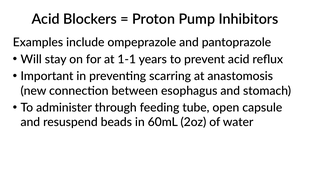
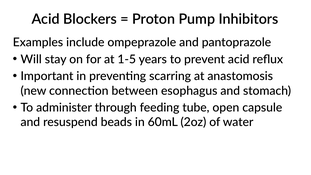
1-1: 1-1 -> 1-5
